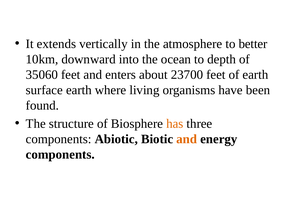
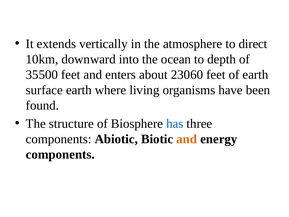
better: better -> direct
35060: 35060 -> 35500
23700: 23700 -> 23060
has colour: orange -> blue
